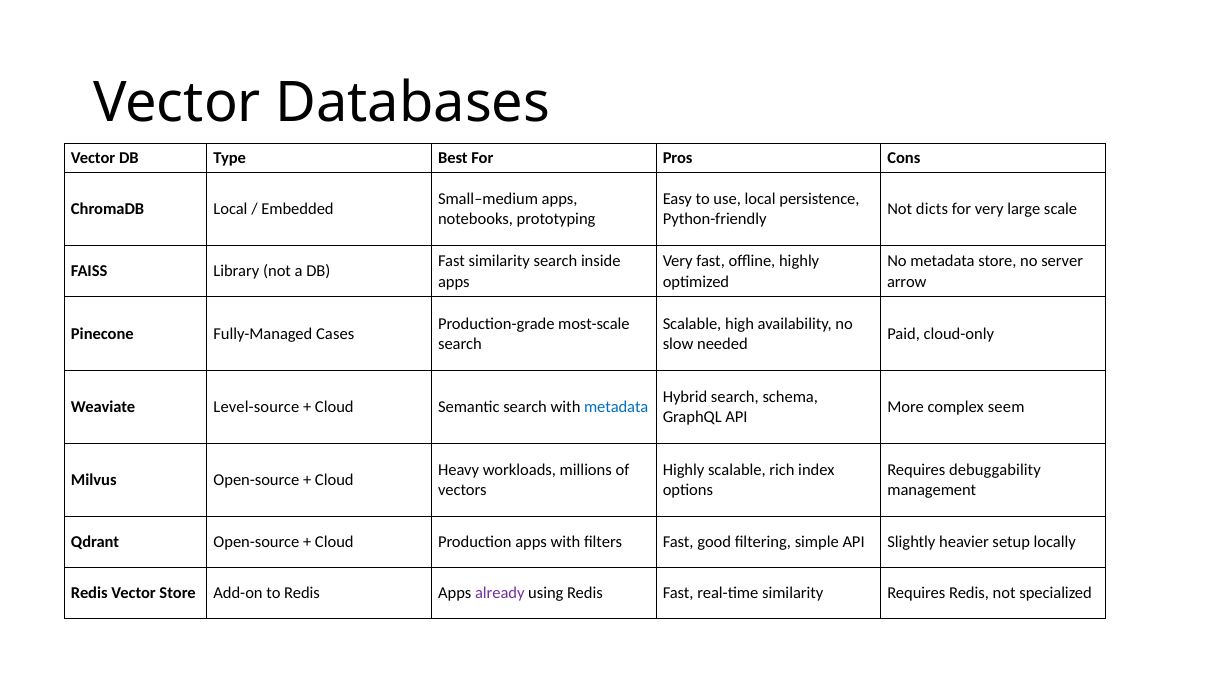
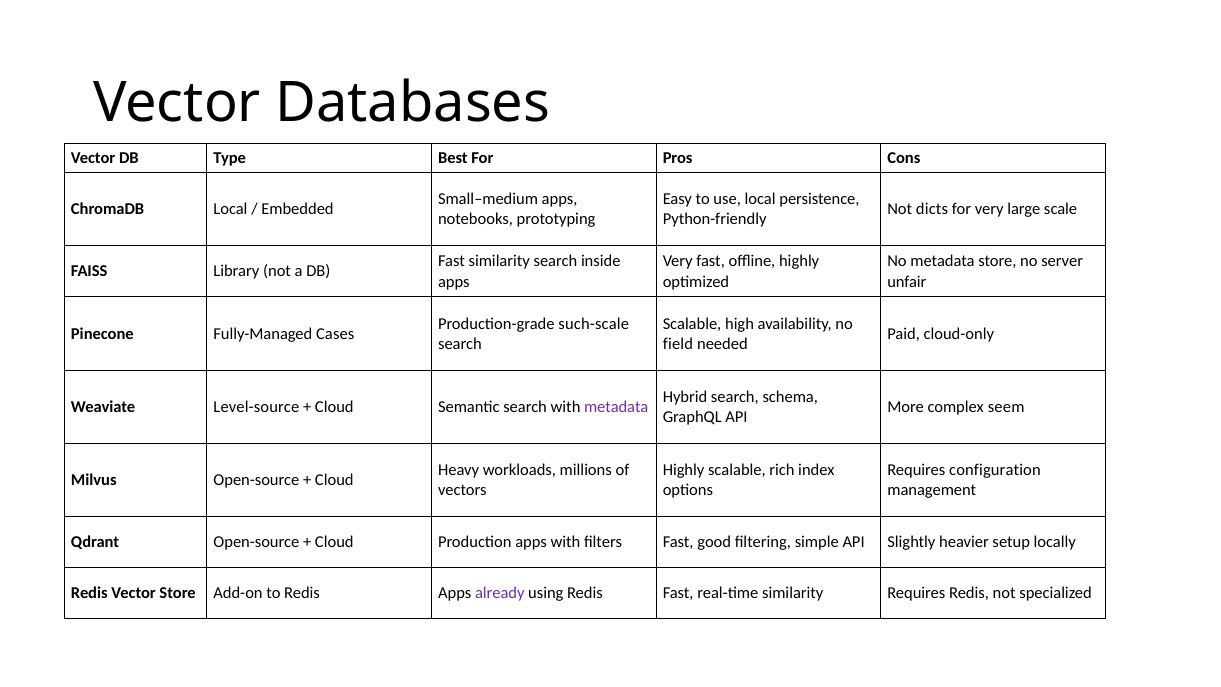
arrow: arrow -> unfair
most-scale: most-scale -> such-scale
slow: slow -> field
metadata at (616, 407) colour: blue -> purple
debuggability: debuggability -> configuration
